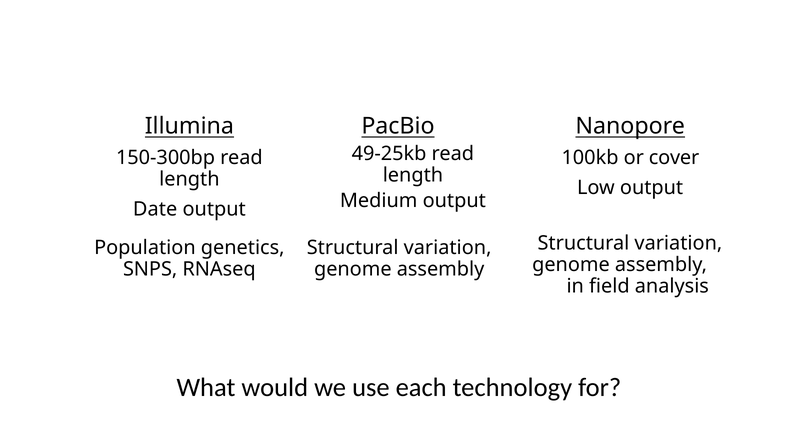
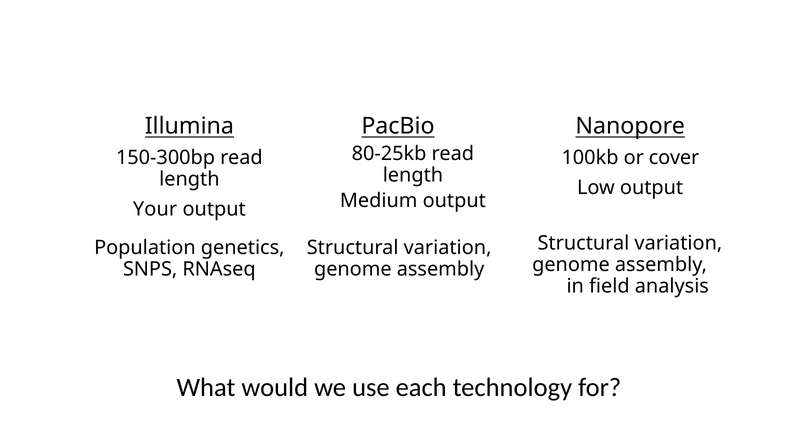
49-25kb: 49-25kb -> 80-25kb
Date: Date -> Your
